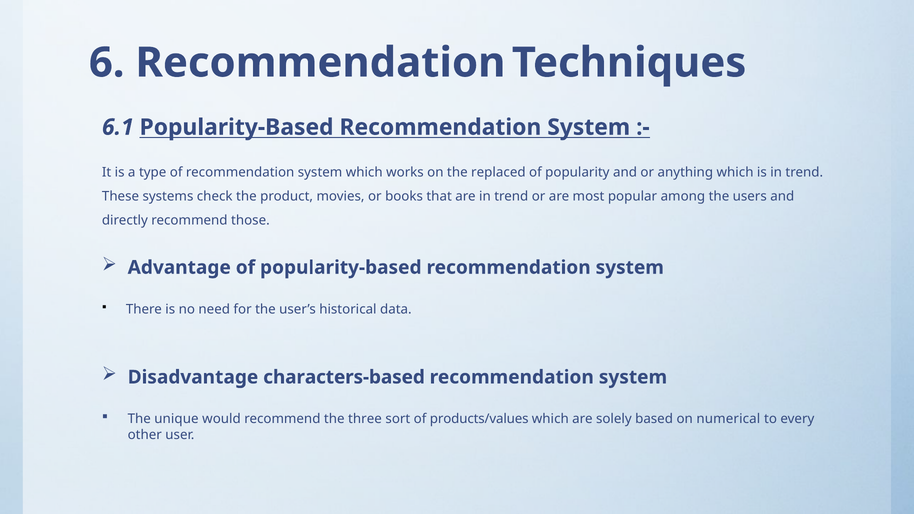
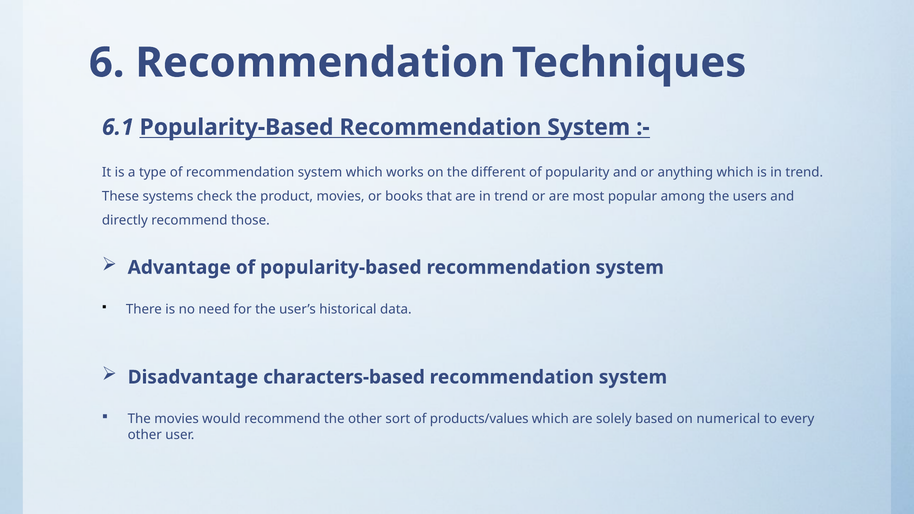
replaced: replaced -> different
The unique: unique -> movies
the three: three -> other
